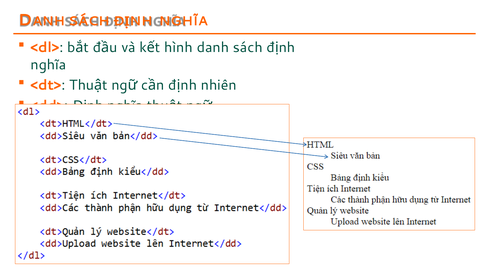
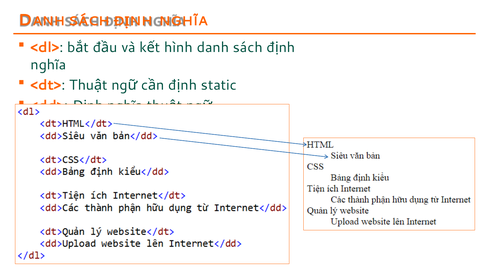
nhiên: nhiên -> static
